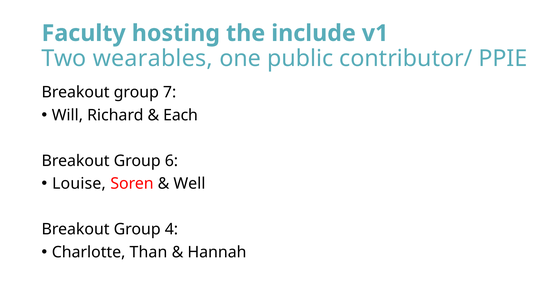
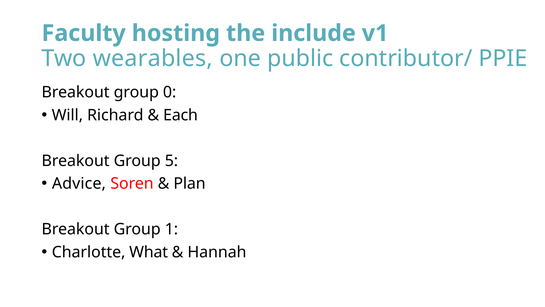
7: 7 -> 0
6: 6 -> 5
Louise: Louise -> Advice
Well: Well -> Plan
4: 4 -> 1
Than: Than -> What
